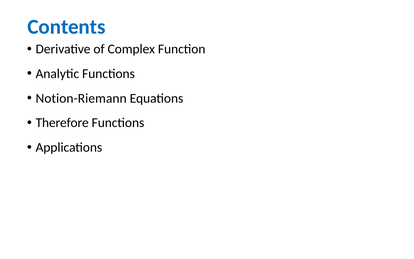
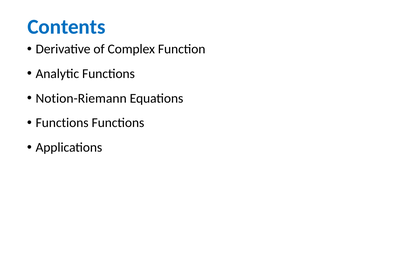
Therefore at (62, 123): Therefore -> Functions
